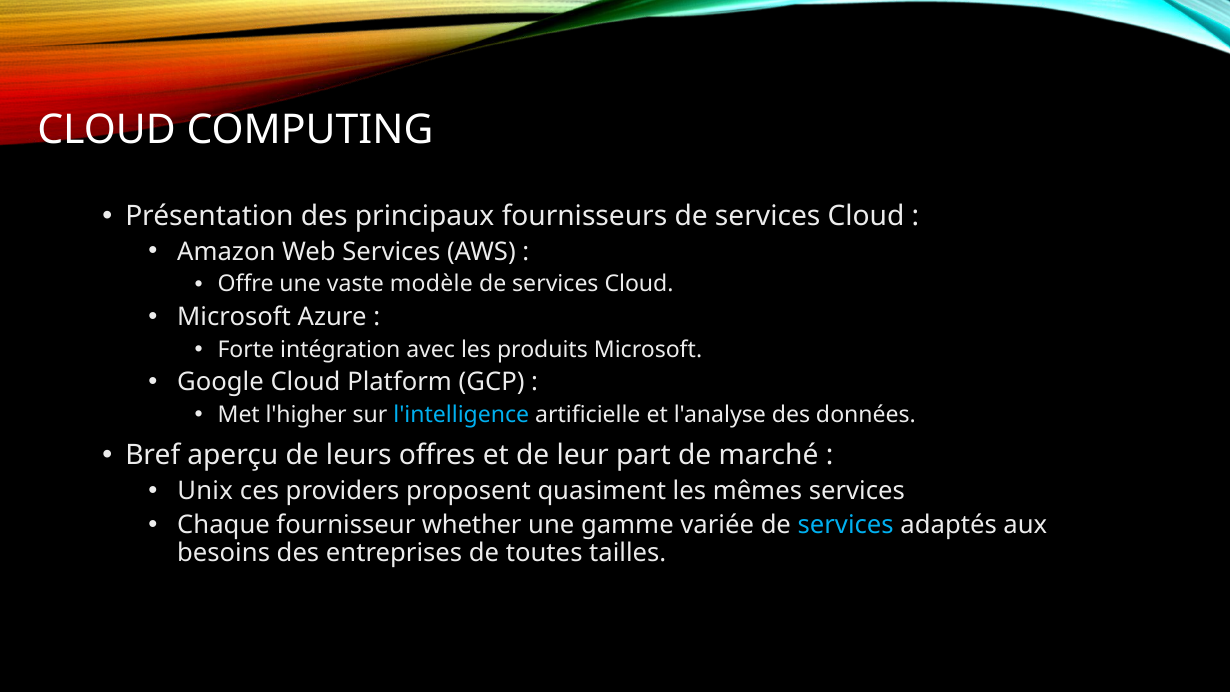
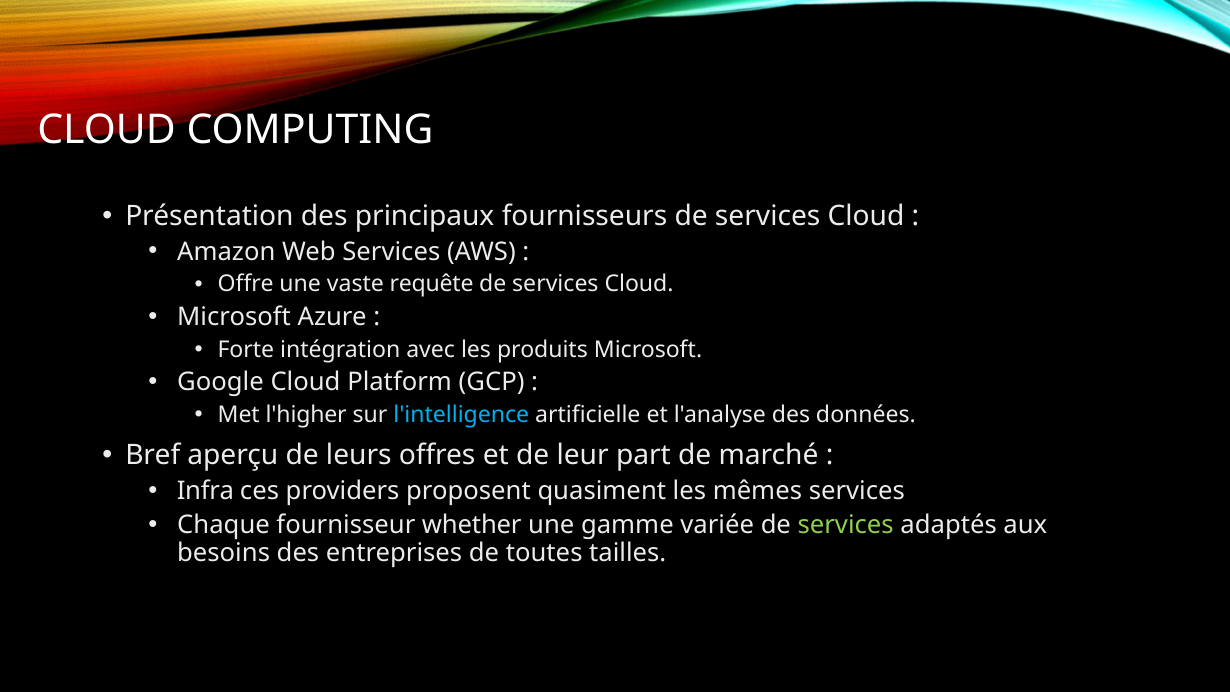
modèle: modèle -> requête
Unix: Unix -> Infra
services at (846, 525) colour: light blue -> light green
